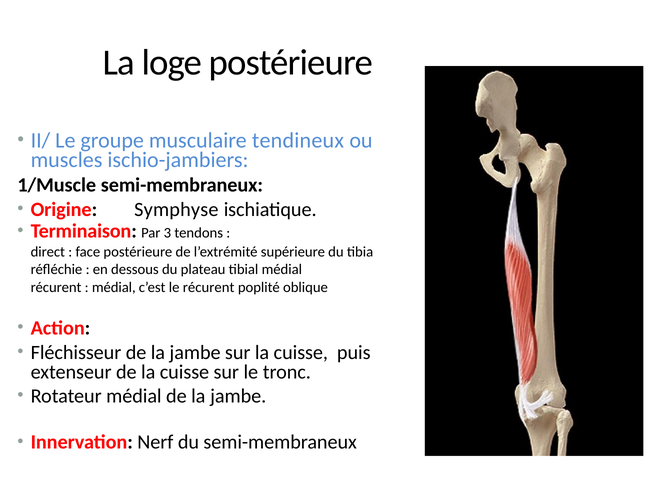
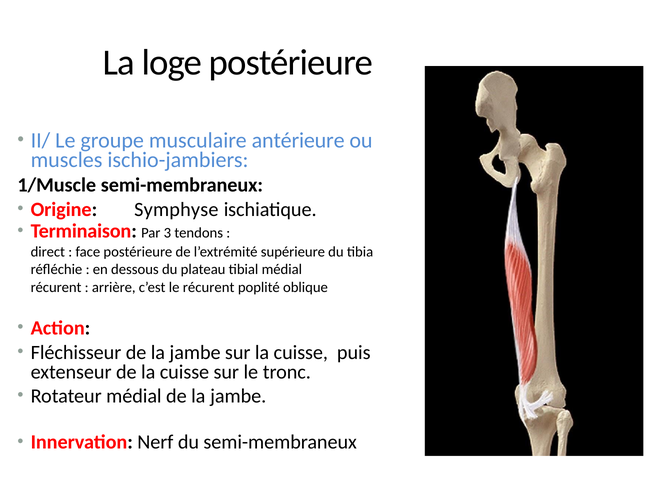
tendineux: tendineux -> antérieure
médial at (114, 287): médial -> arrière
